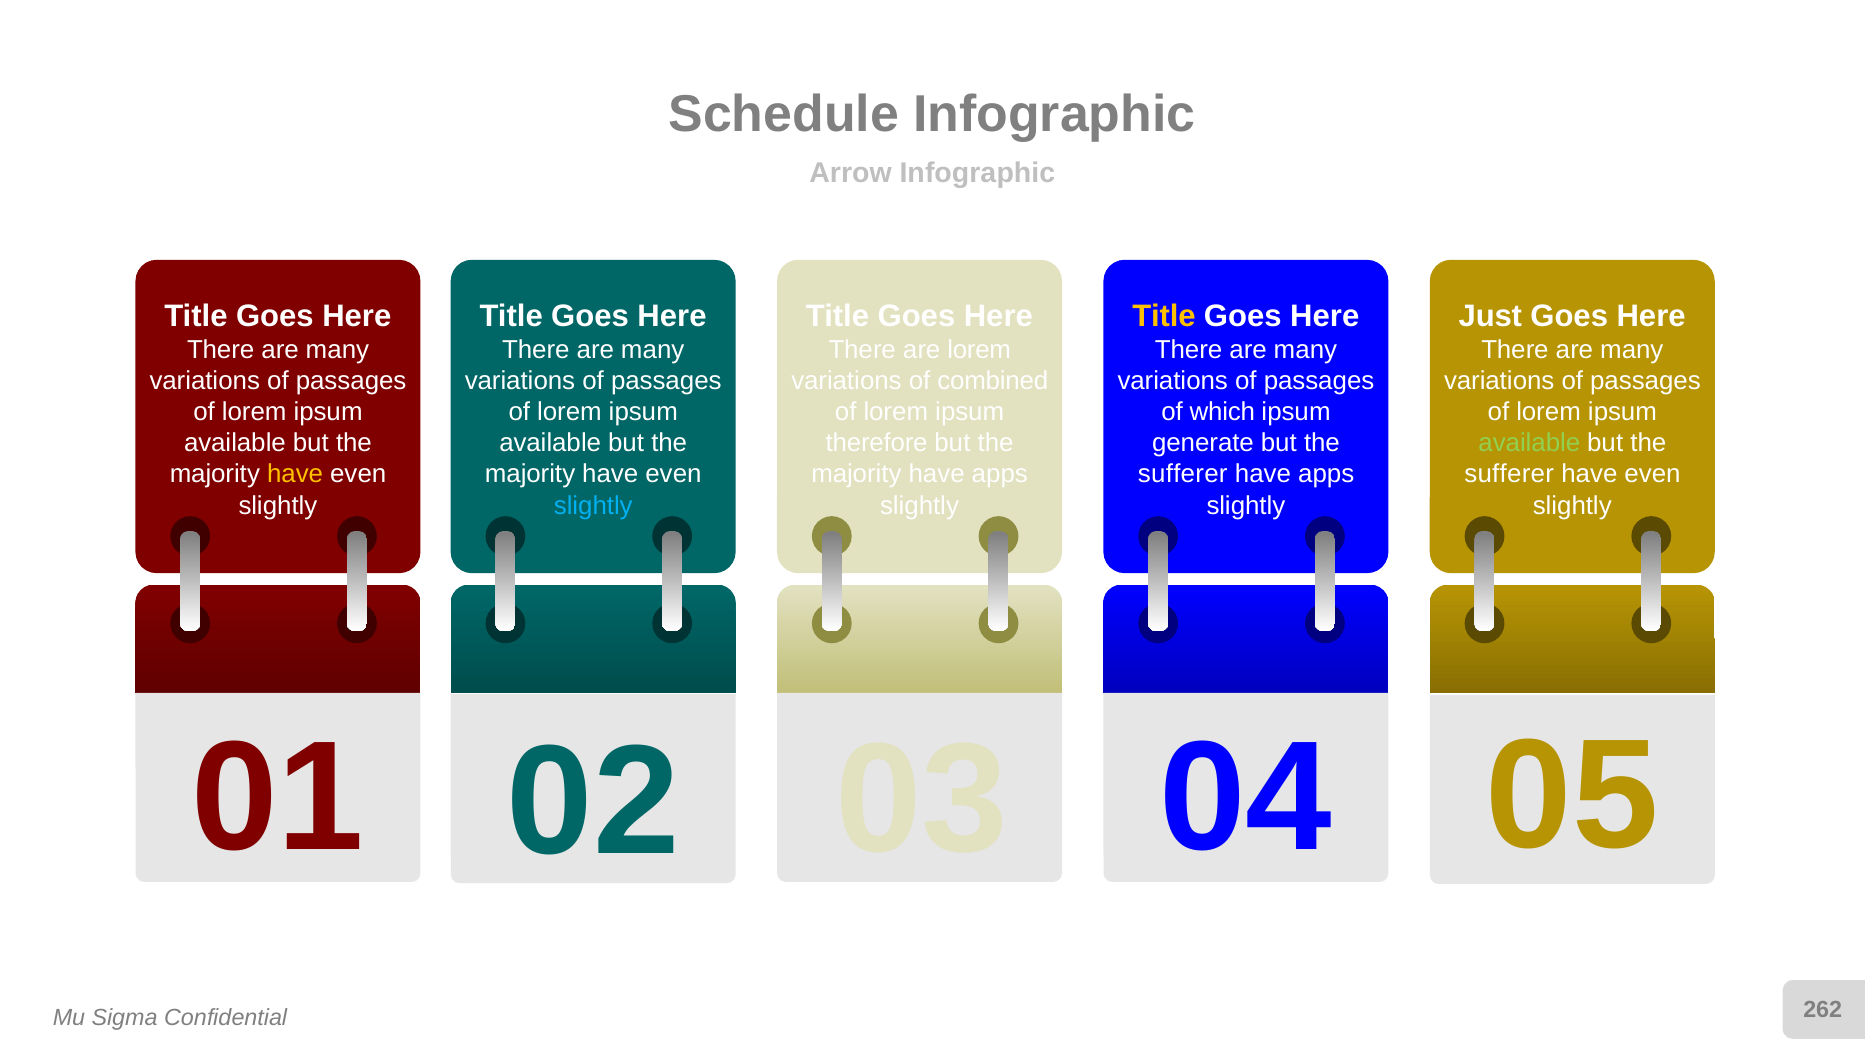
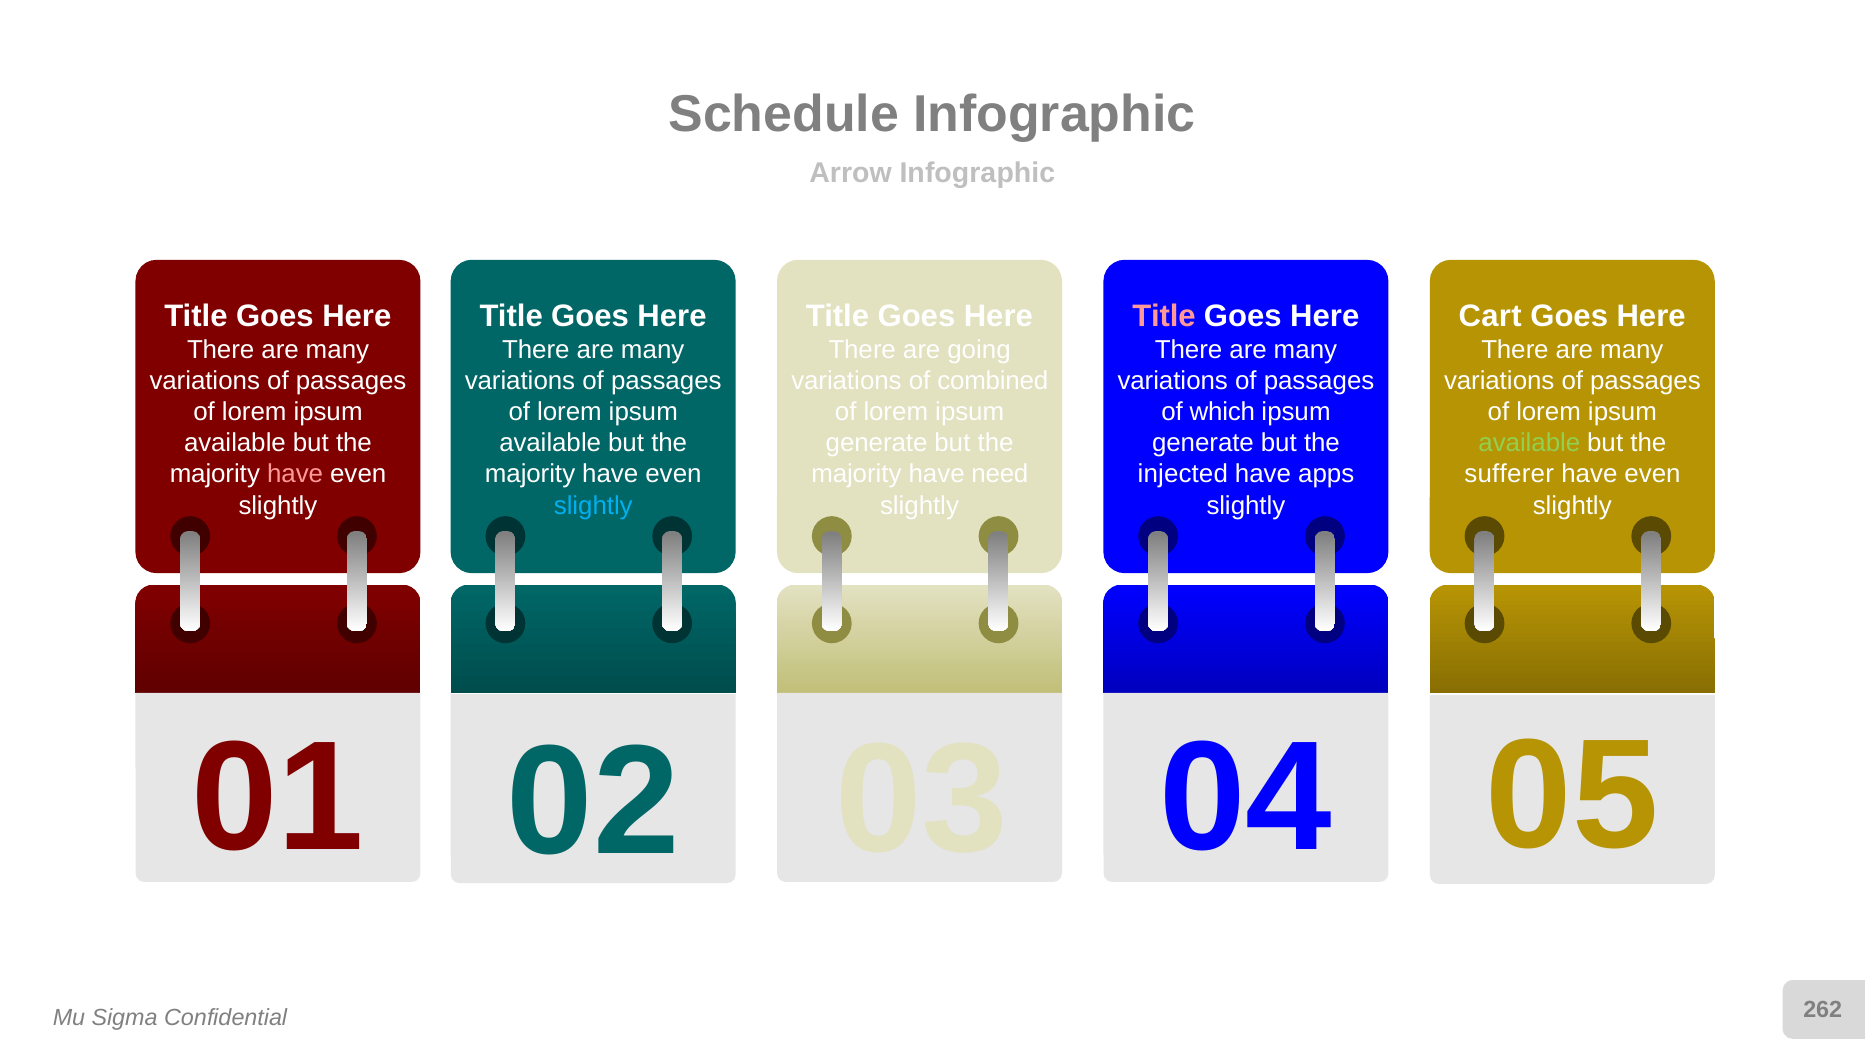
Title at (1164, 316) colour: yellow -> pink
Just: Just -> Cart
are lorem: lorem -> going
therefore at (877, 443): therefore -> generate
have at (295, 474) colour: yellow -> pink
majority have apps: apps -> need
sufferer at (1183, 474): sufferer -> injected
